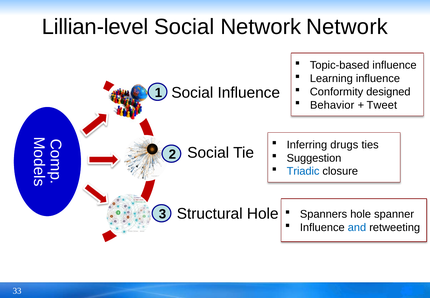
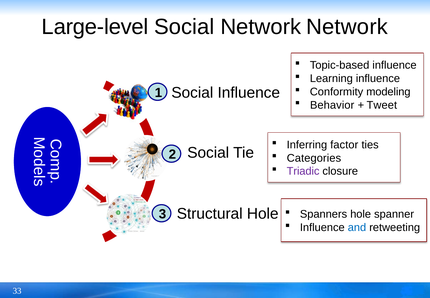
Lillian-level: Lillian-level -> Large-level
designed: designed -> modeling
drugs: drugs -> factor
Suggestion: Suggestion -> Categories
Triadic colour: blue -> purple
